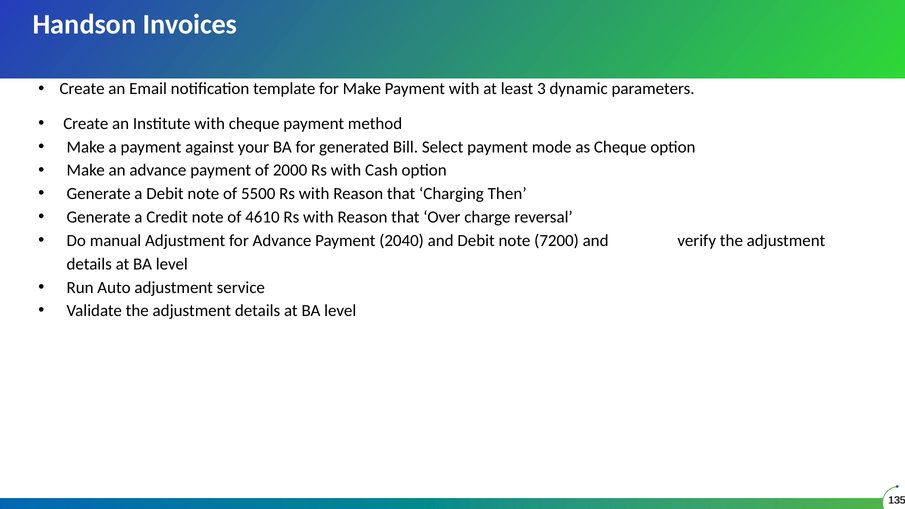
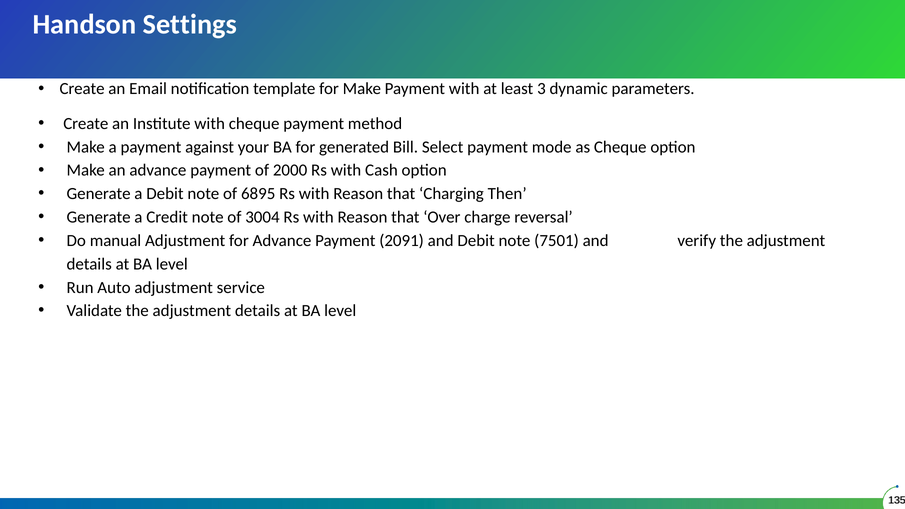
Invoices: Invoices -> Settings
5500: 5500 -> 6895
4610: 4610 -> 3004
2040: 2040 -> 2091
7200: 7200 -> 7501
